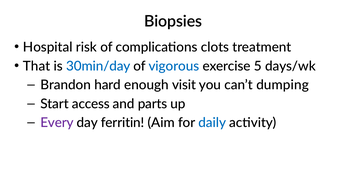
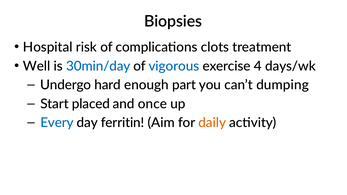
That: That -> Well
5: 5 -> 4
Brandon: Brandon -> Undergo
visit: visit -> part
access: access -> placed
parts: parts -> once
Every colour: purple -> blue
daily colour: blue -> orange
